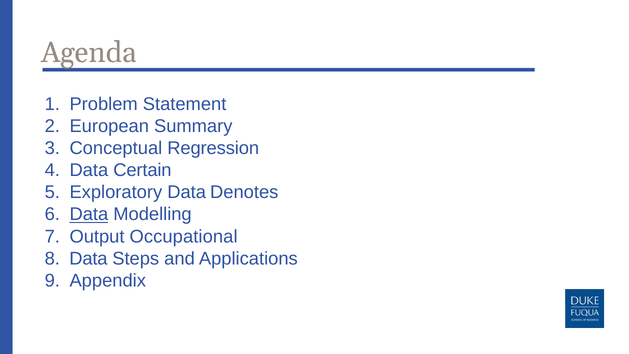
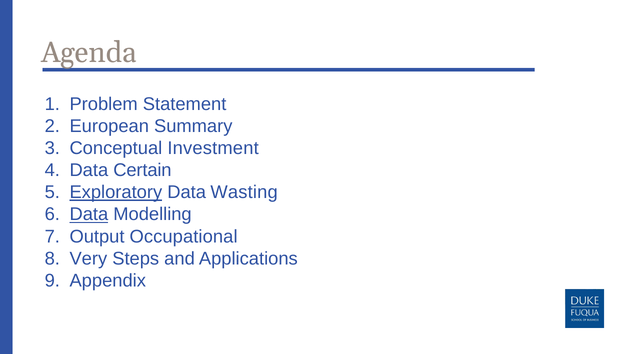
Regression: Regression -> Investment
Exploratory underline: none -> present
Denotes: Denotes -> Wasting
Data at (88, 258): Data -> Very
